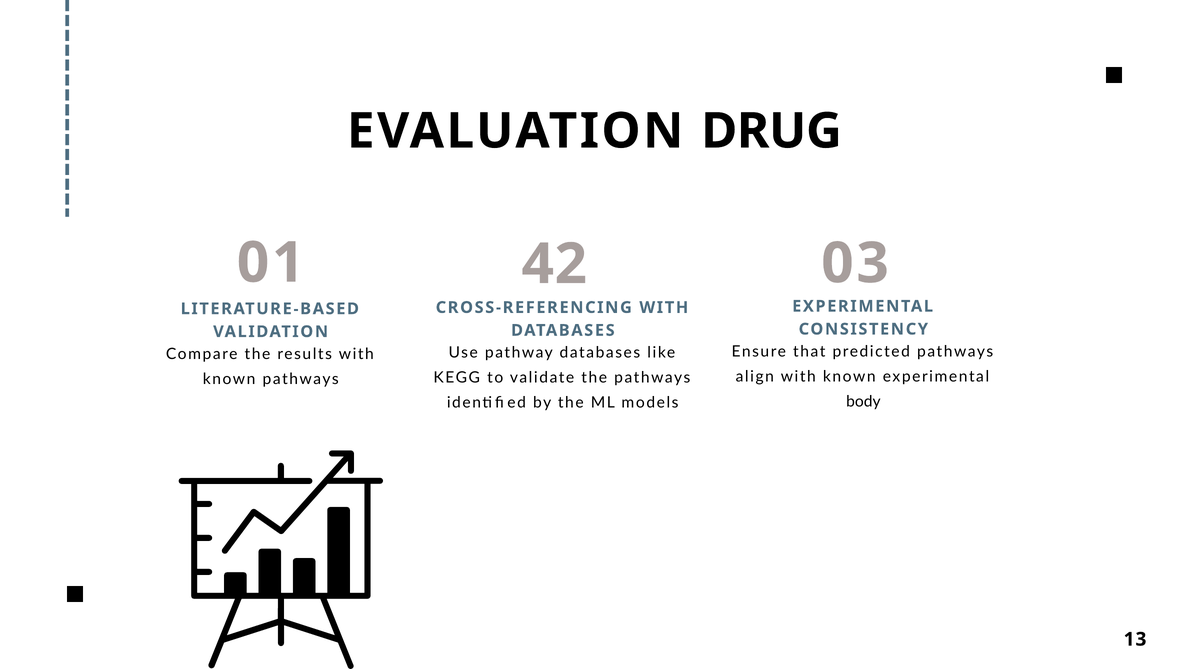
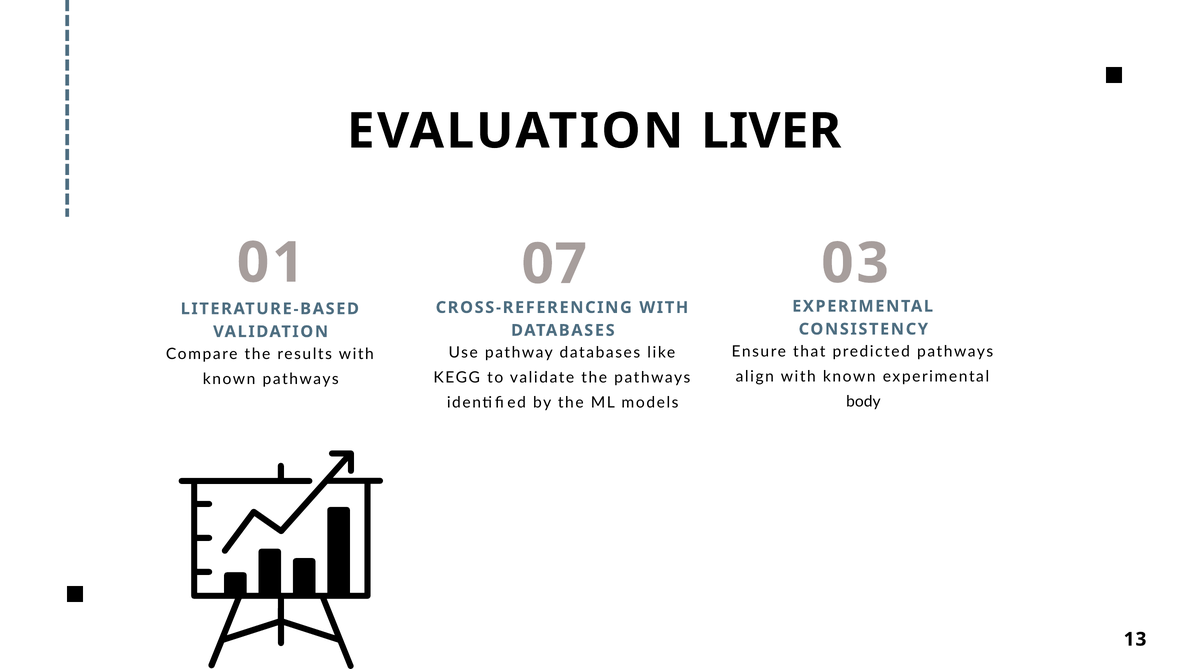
DRUG: DRUG -> LIVER
42: 42 -> 07
